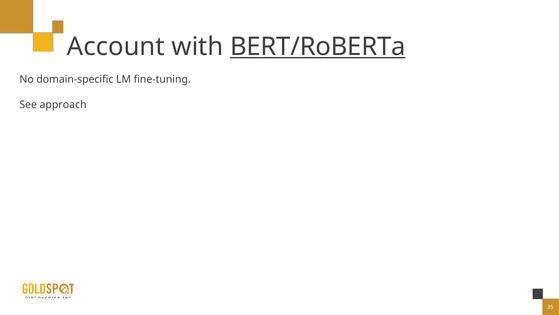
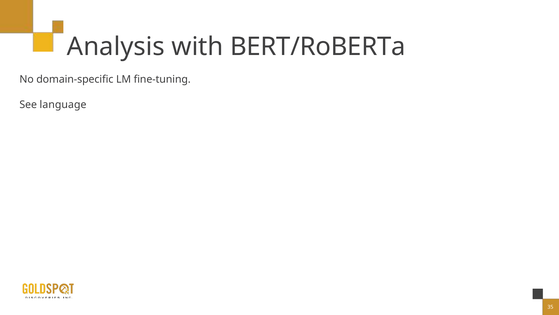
Account: Account -> Analysis
BERT/RoBERTa underline: present -> none
approach: approach -> language
